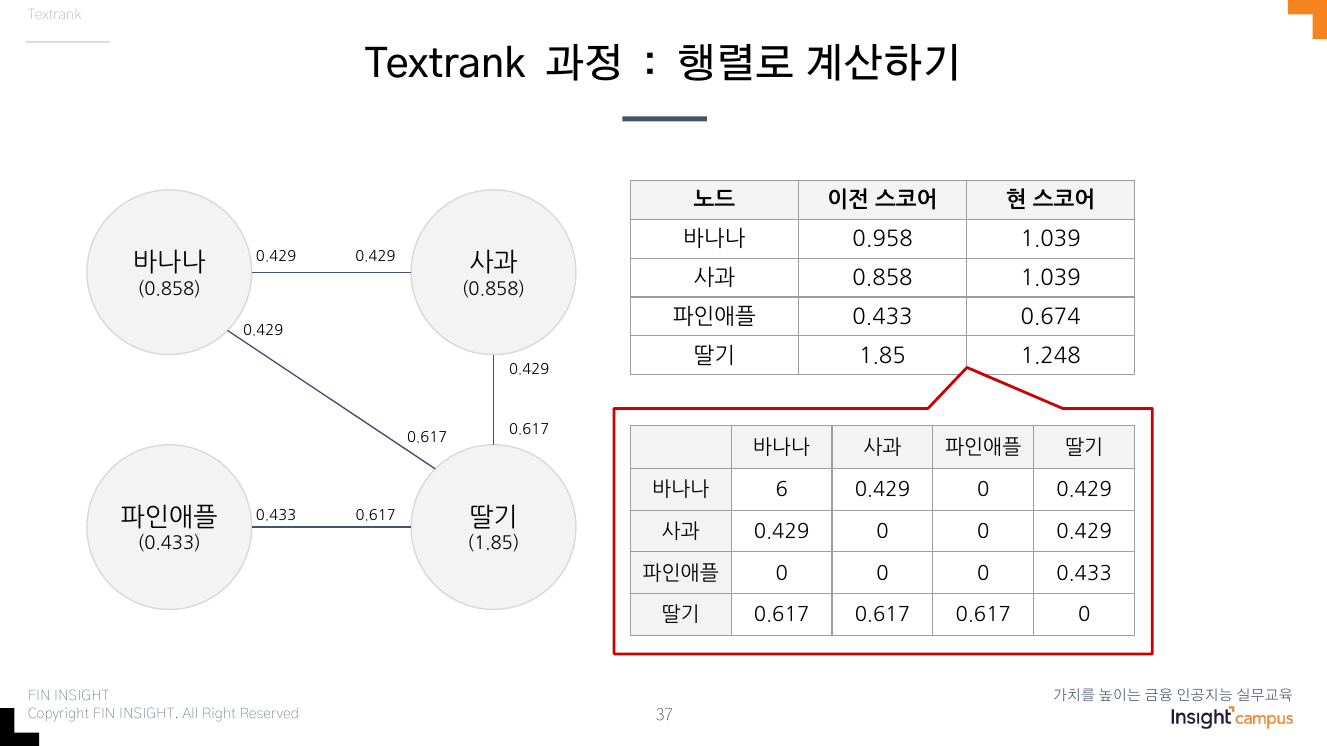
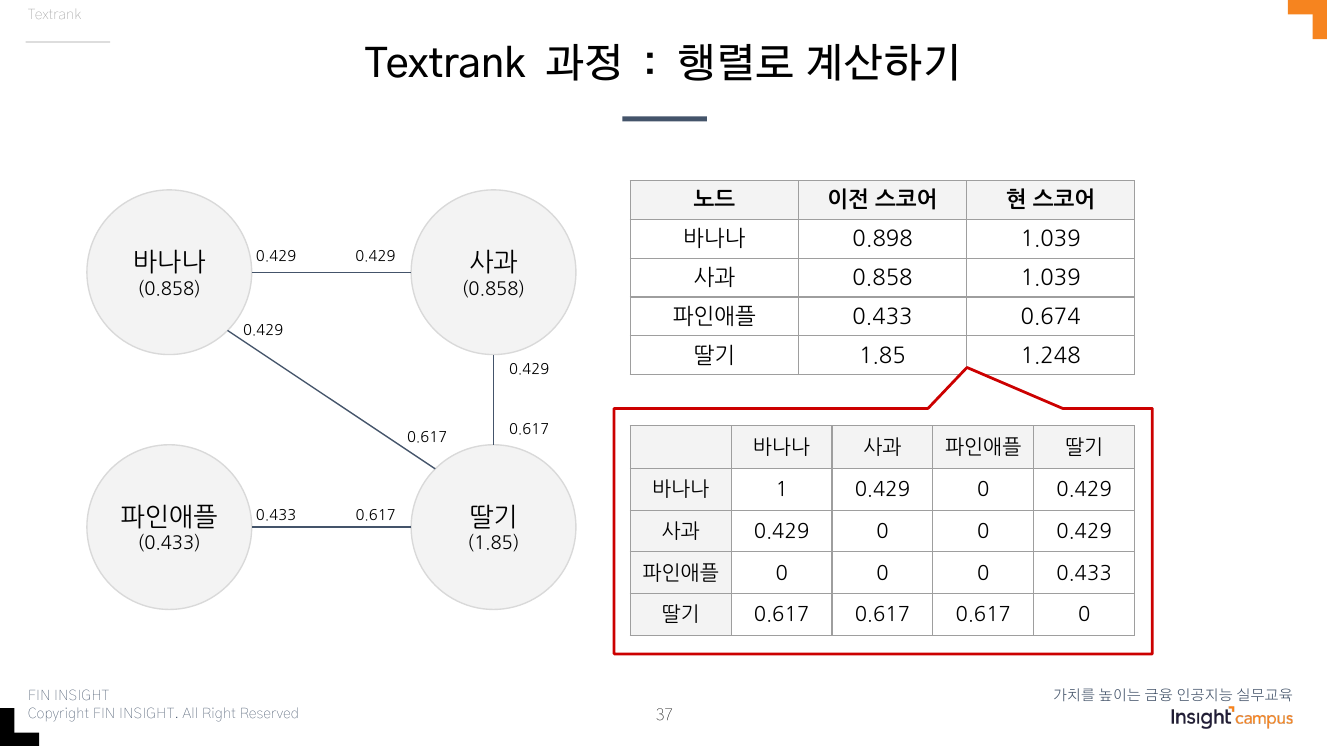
0.958: 0.958 -> 0.898
6: 6 -> 1
